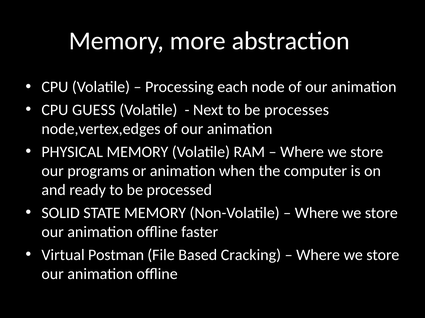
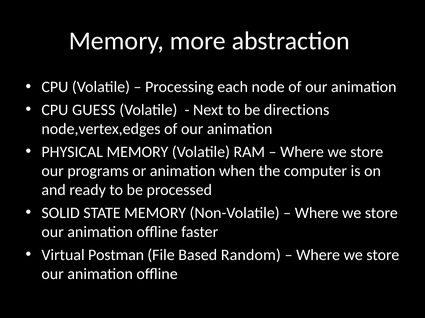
processes: processes -> directions
Cracking: Cracking -> Random
